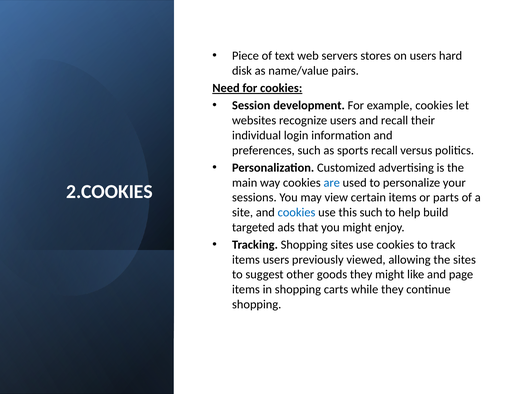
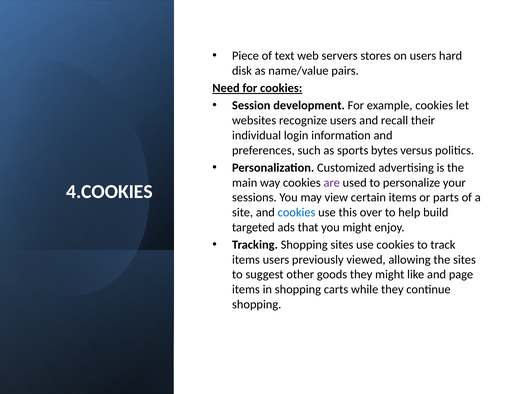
sports recall: recall -> bytes
are colour: blue -> purple
2.COOKIES: 2.COOKIES -> 4.COOKIES
this such: such -> over
